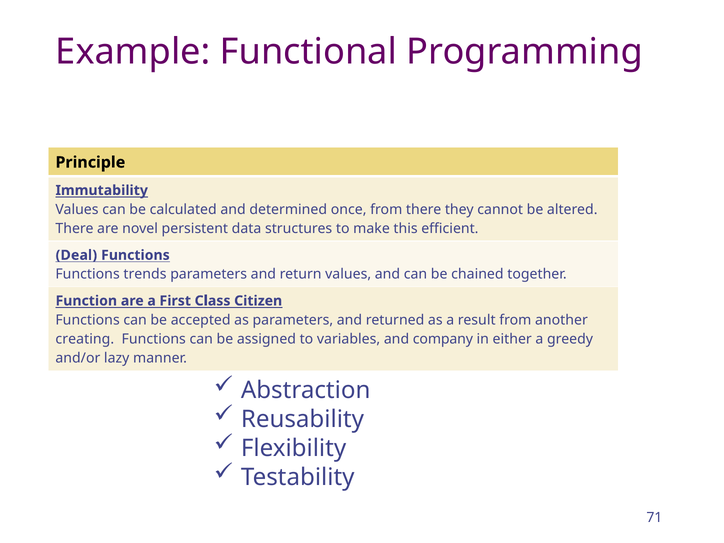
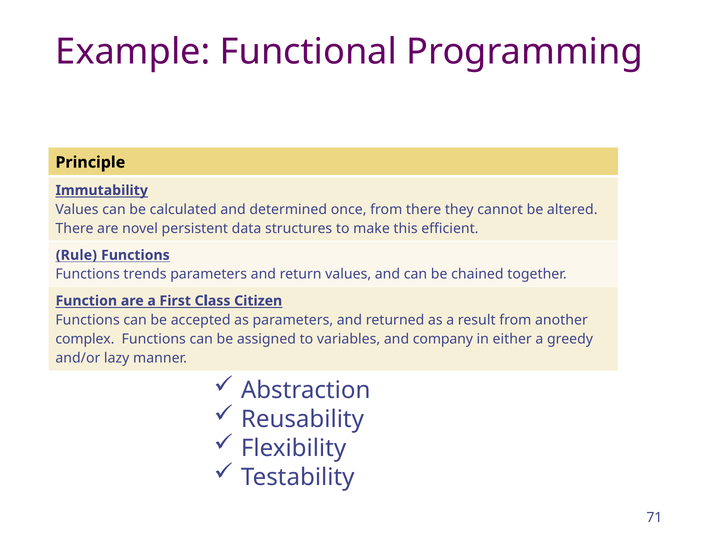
Deal: Deal -> Rule
creating: creating -> complex
